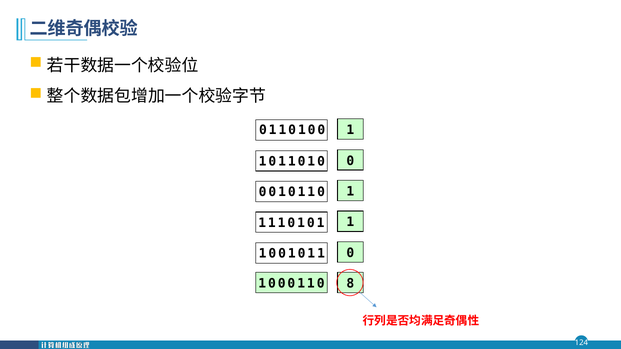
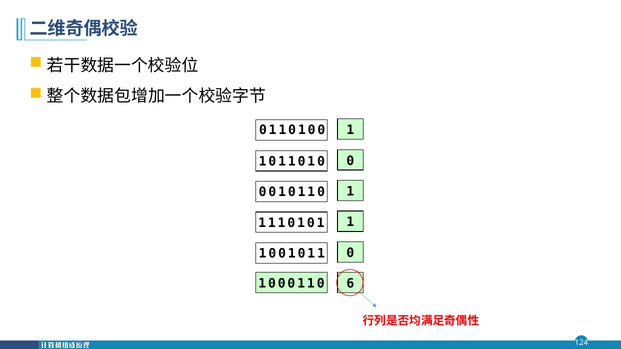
8: 8 -> 6
